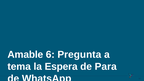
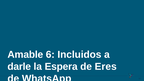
Pregunta: Pregunta -> Incluidos
tema: tema -> darle
Para: Para -> Eres
